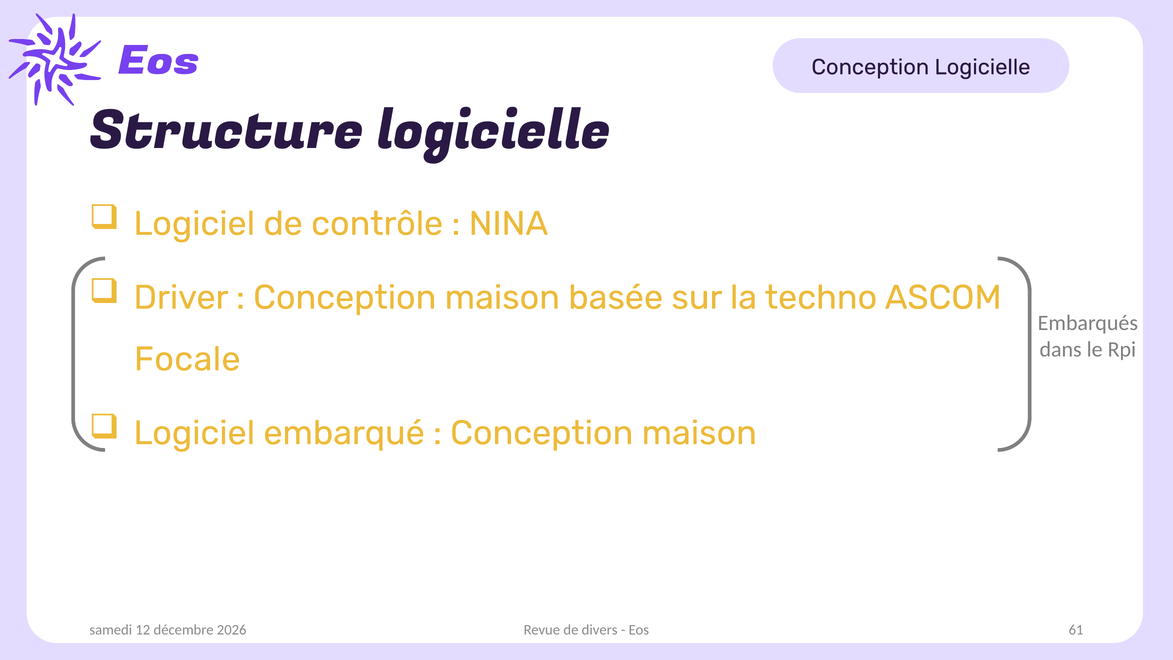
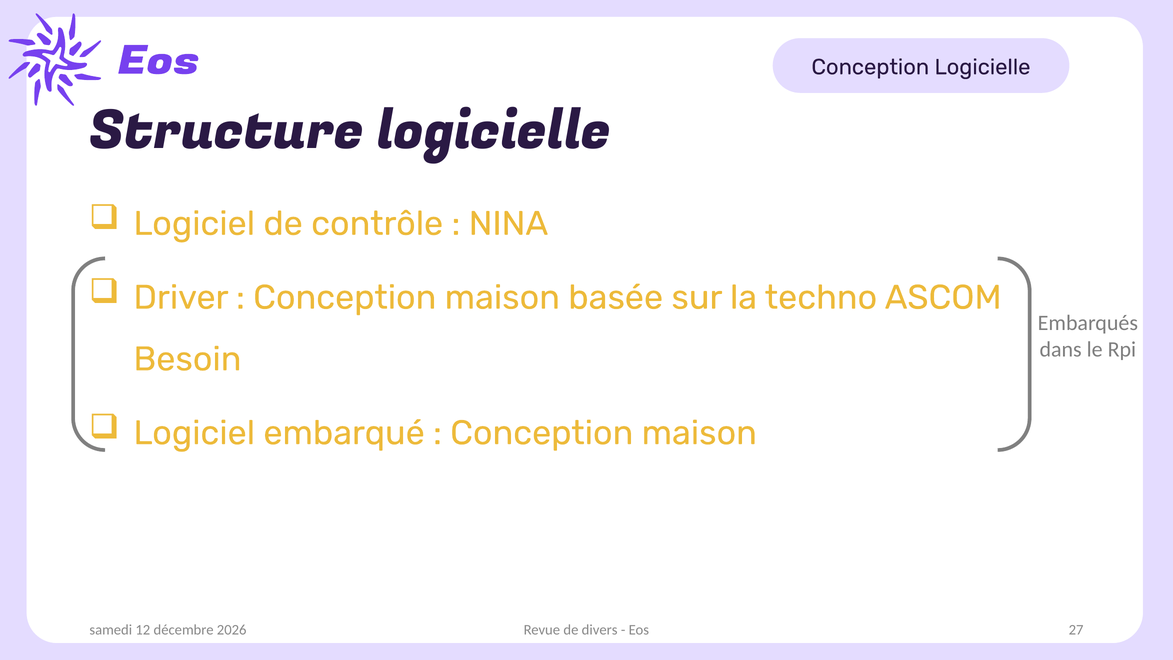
Focale: Focale -> Besoin
61: 61 -> 27
